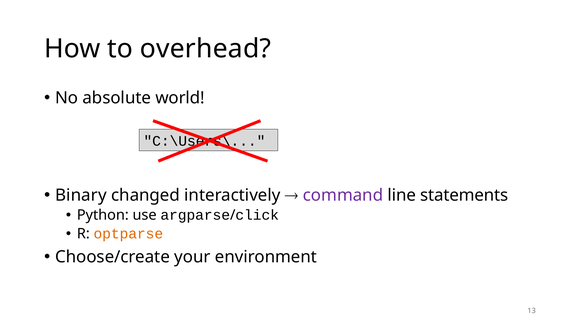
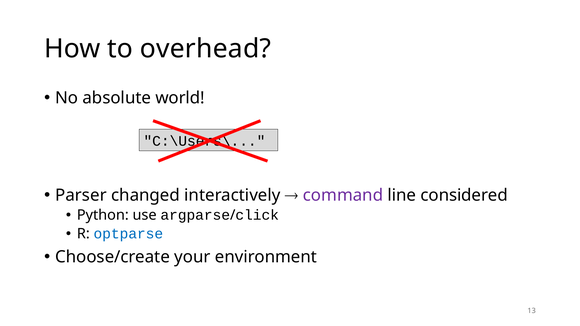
Binary: Binary -> Parser
statements: statements -> considered
optparse colour: orange -> blue
